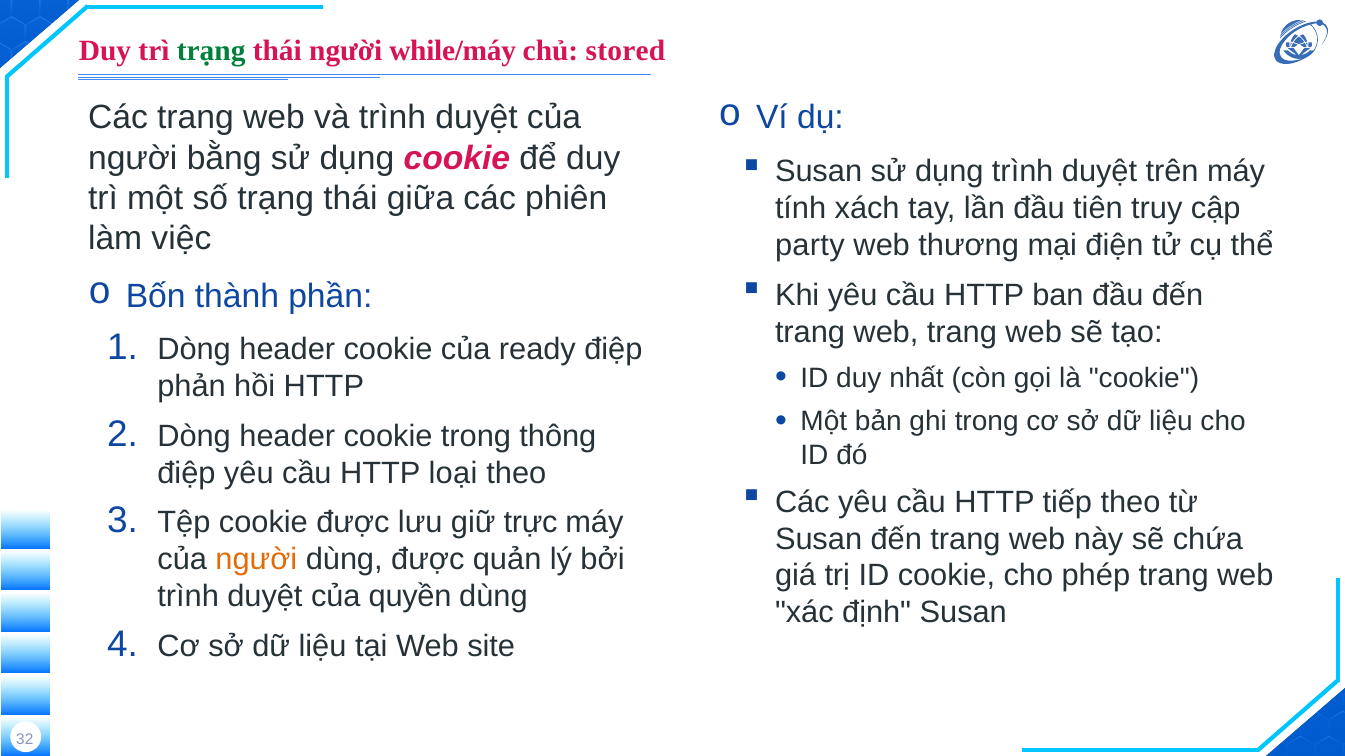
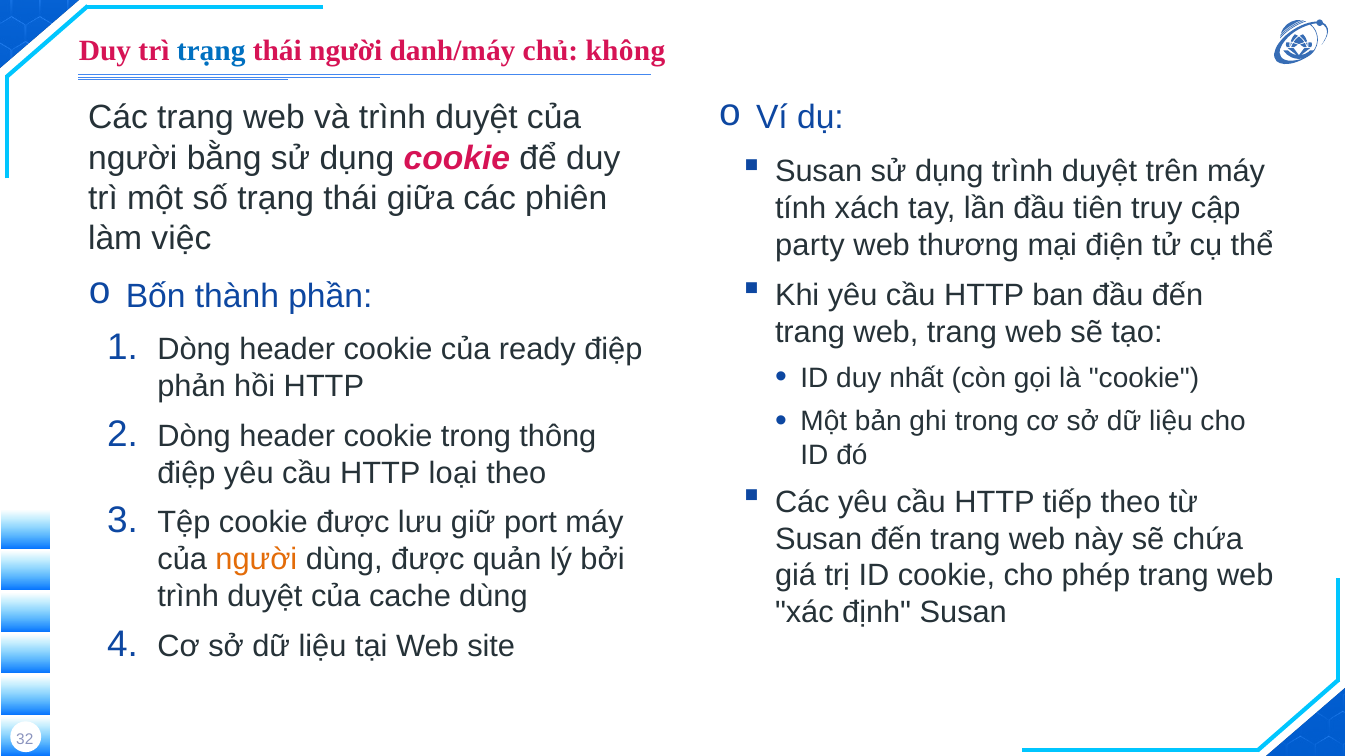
trạng at (211, 51) colour: green -> blue
while/máy: while/máy -> danh/máy
stored: stored -> không
trực: trực -> port
quyền: quyền -> cache
